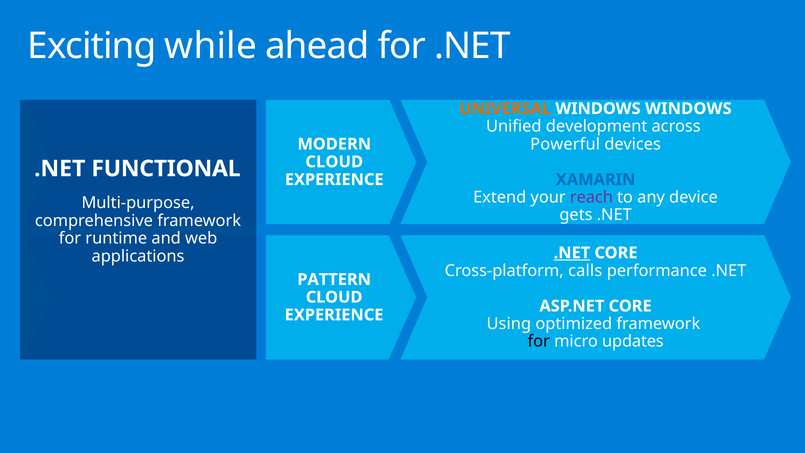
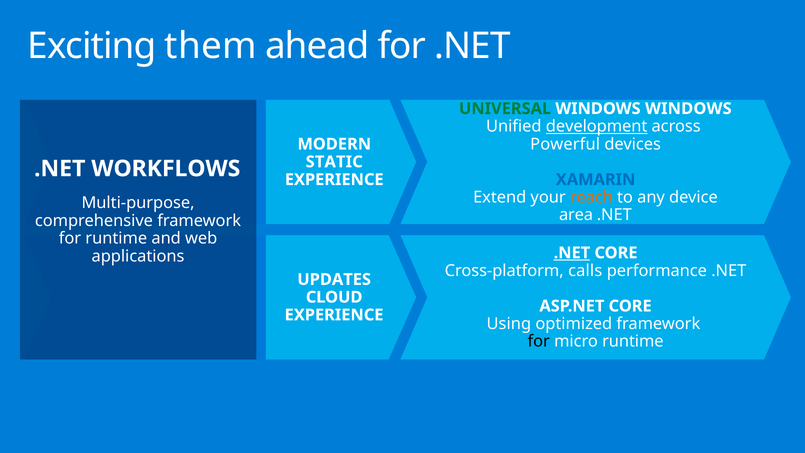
while: while -> them
UNIVERSAL colour: orange -> green
development underline: none -> present
CLOUD at (334, 162): CLOUD -> STATIC
FUNCTIONAL: FUNCTIONAL -> WORKFLOWS
reach colour: purple -> orange
gets: gets -> area
PATTERN: PATTERN -> UPDATES
micro updates: updates -> runtime
